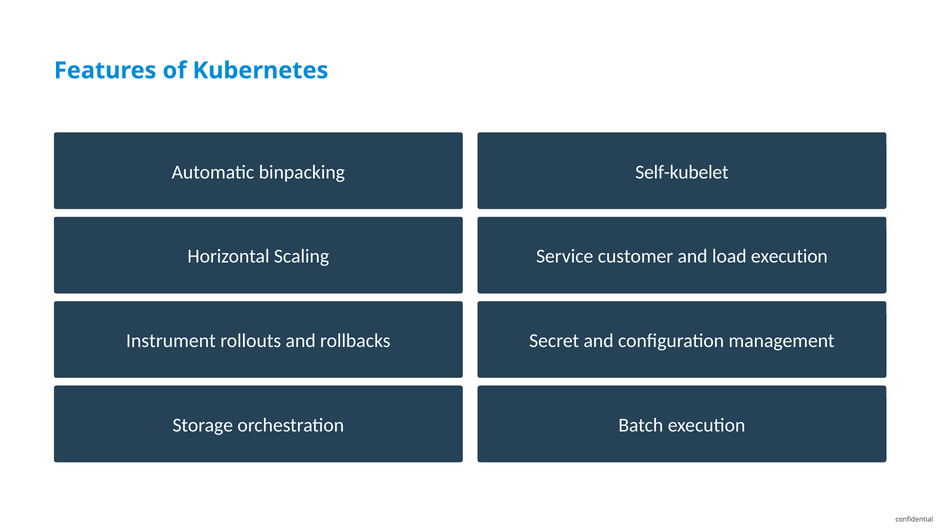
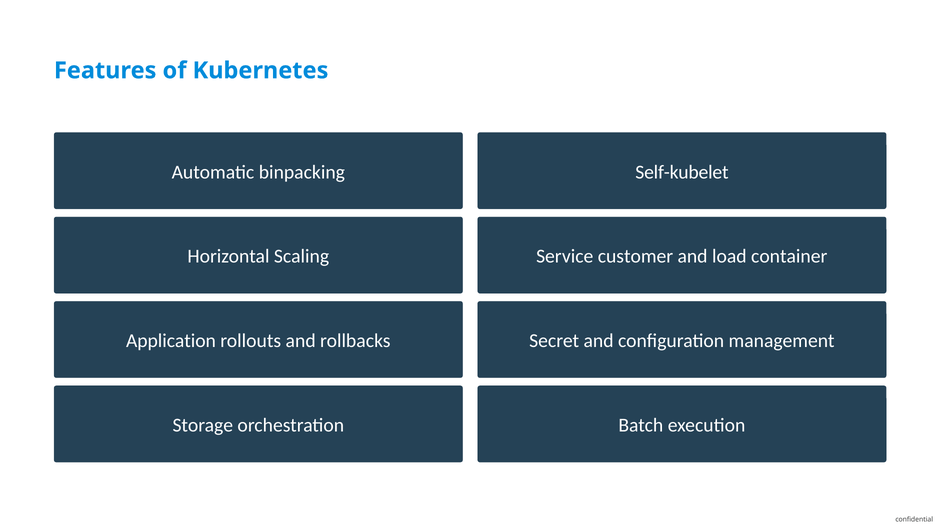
load execution: execution -> container
Instrument: Instrument -> Application
